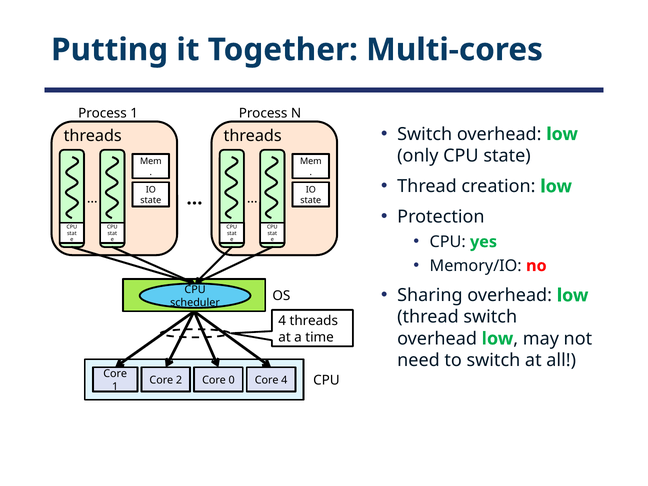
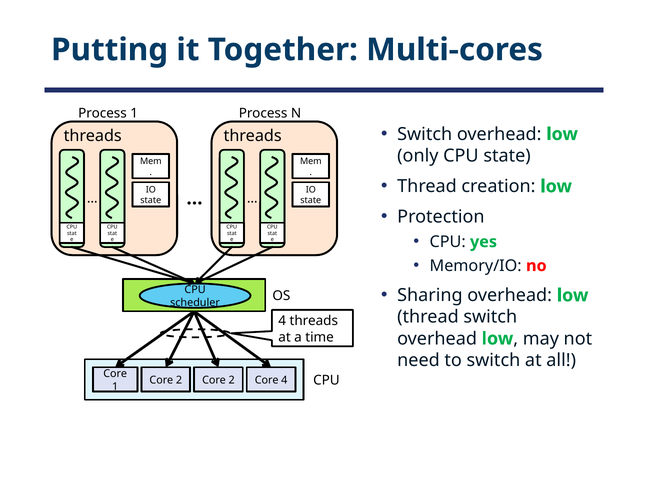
2 Core 0: 0 -> 2
